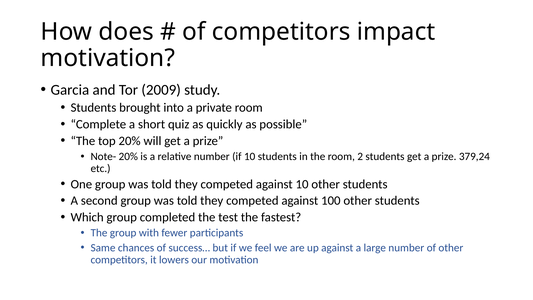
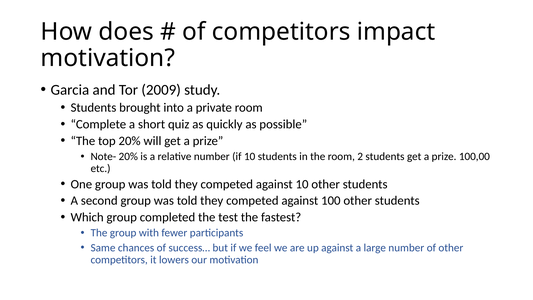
379,24: 379,24 -> 100,00
